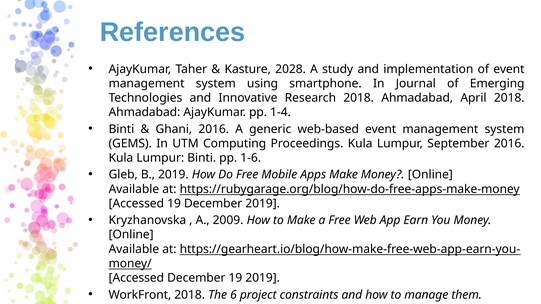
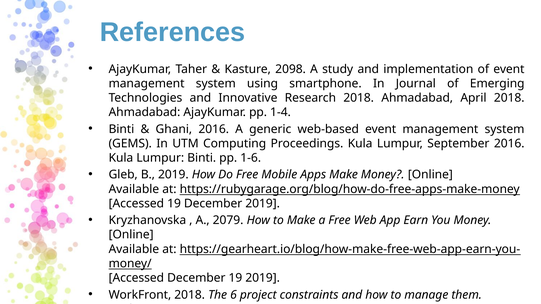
2028: 2028 -> 2098
2009: 2009 -> 2079
